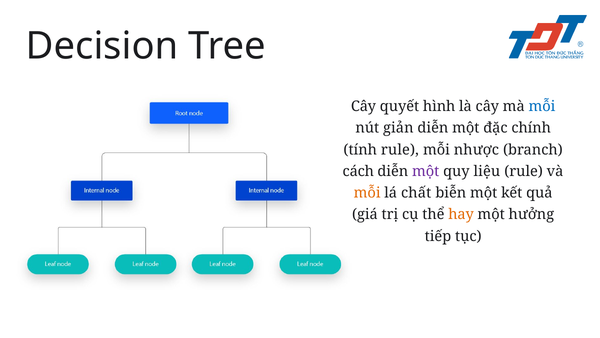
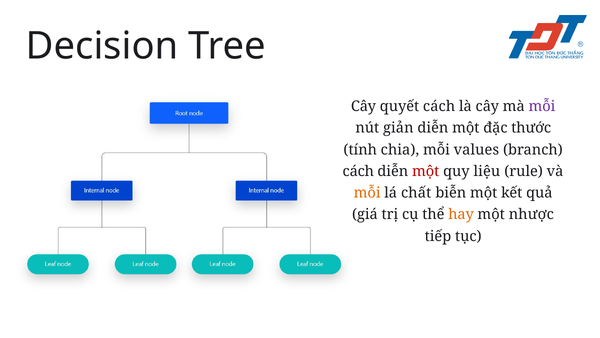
quyết hình: hình -> cách
mỗi at (542, 106) colour: blue -> purple
chính: chính -> thước
tính rule: rule -> chia
nhược: nhược -> values
một at (426, 171) colour: purple -> red
hưởng: hưởng -> nhược
